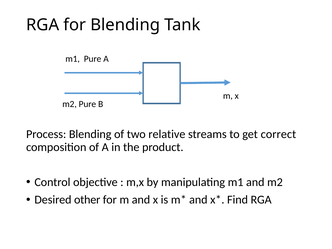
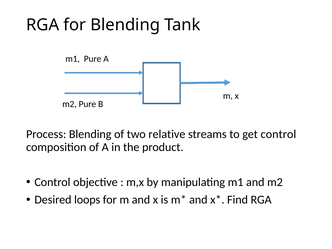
get correct: correct -> control
other: other -> loops
